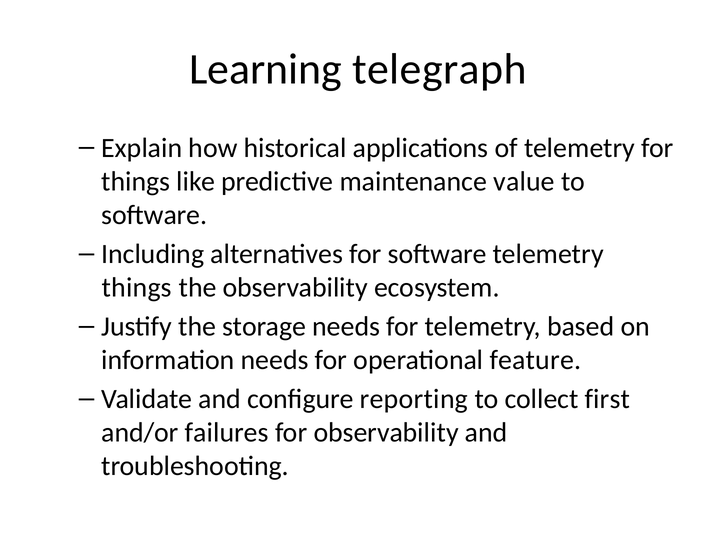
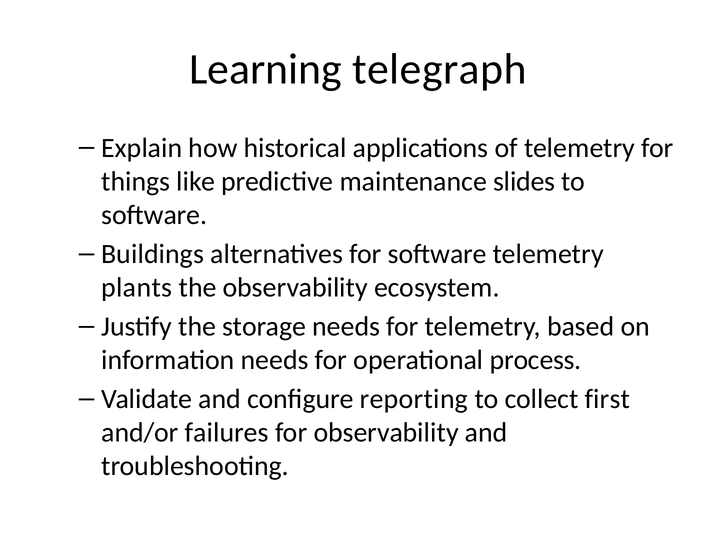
value: value -> slides
Including: Including -> Buildings
things at (137, 287): things -> plants
feature: feature -> process
